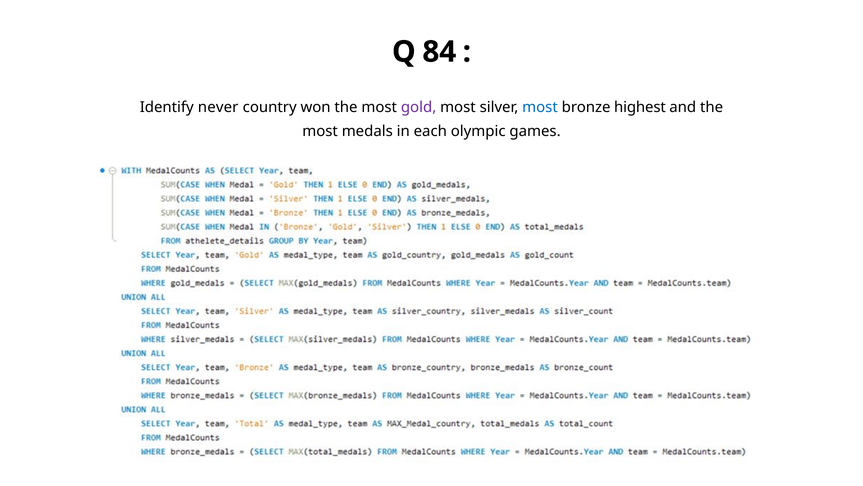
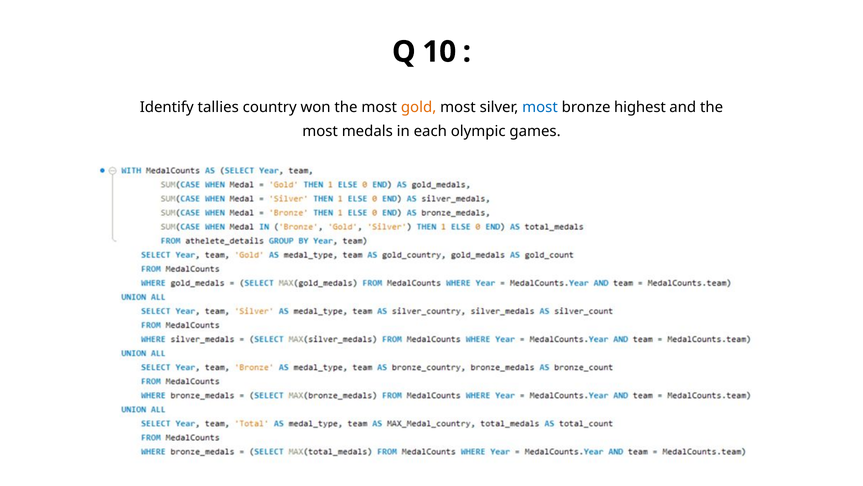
84: 84 -> 10
never: never -> tallies
gold colour: purple -> orange
